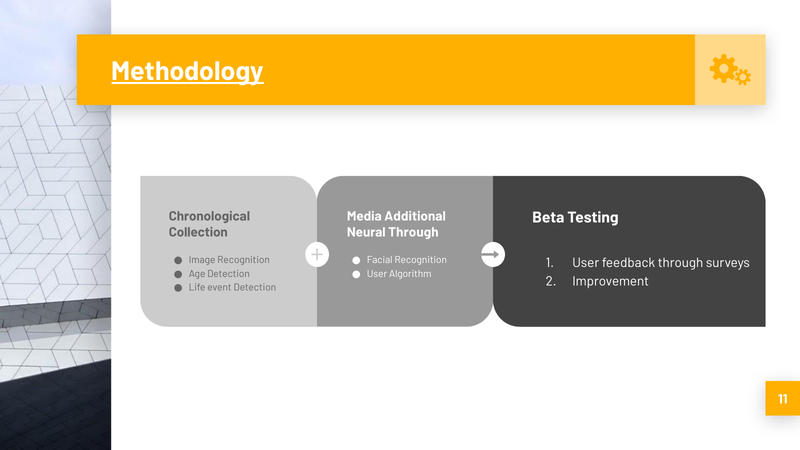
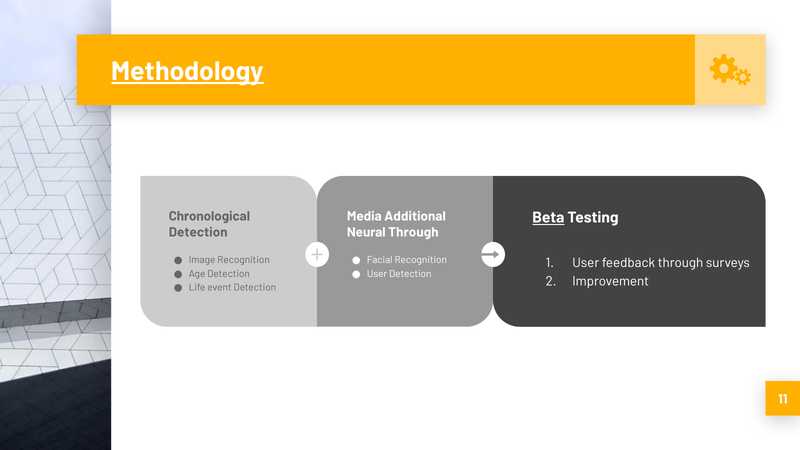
Beta underline: none -> present
Collection at (198, 232): Collection -> Detection
User Algorithm: Algorithm -> Detection
